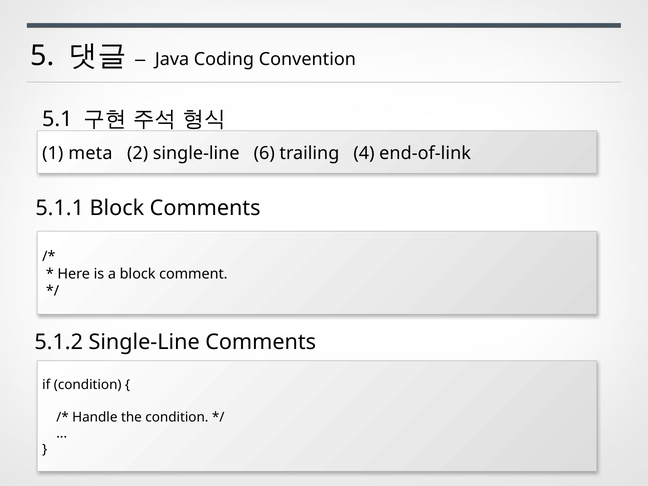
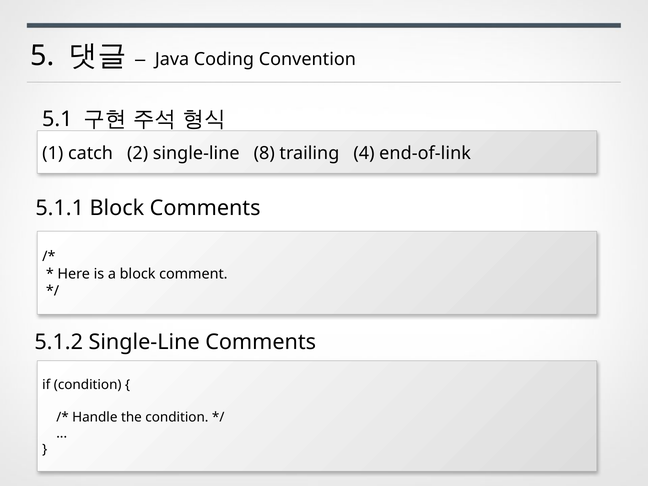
meta: meta -> catch
6: 6 -> 8
